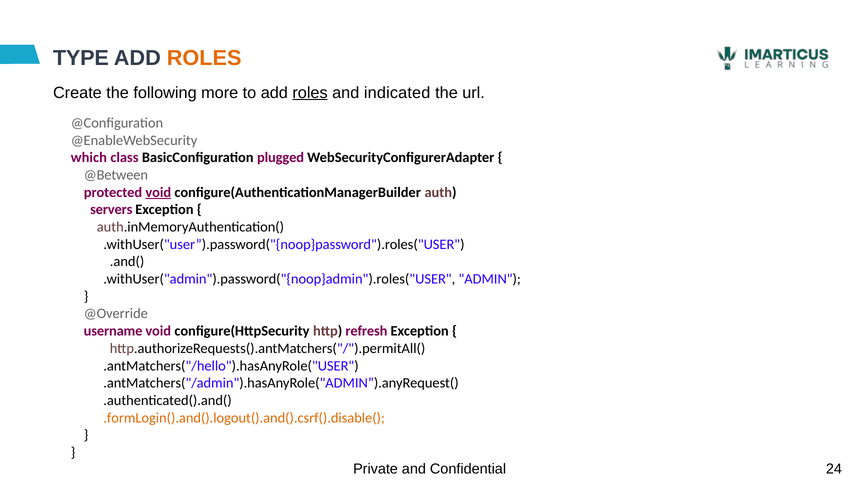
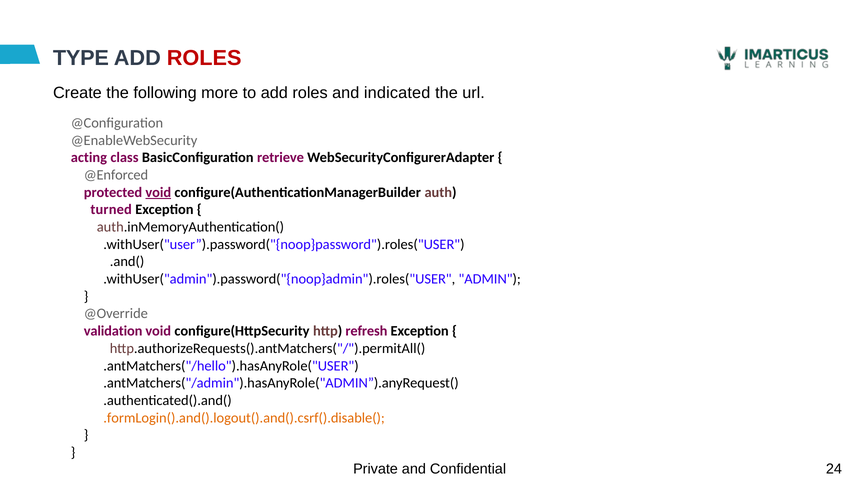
ROLES at (204, 58) colour: orange -> red
roles at (310, 93) underline: present -> none
which: which -> acting
plugged: plugged -> retrieve
@Between: @Between -> @Enforced
servers: servers -> turned
username: username -> validation
